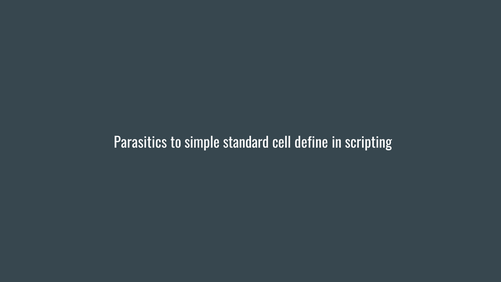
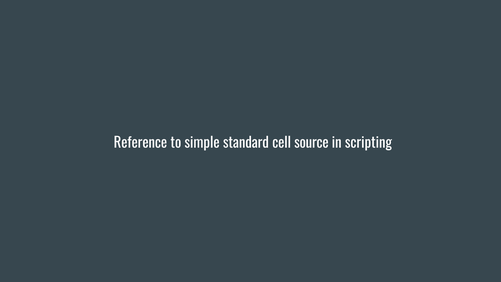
Parasitics: Parasitics -> Reference
define: define -> source
